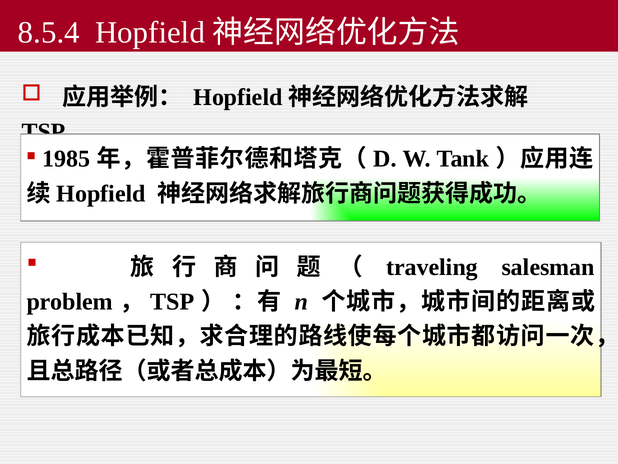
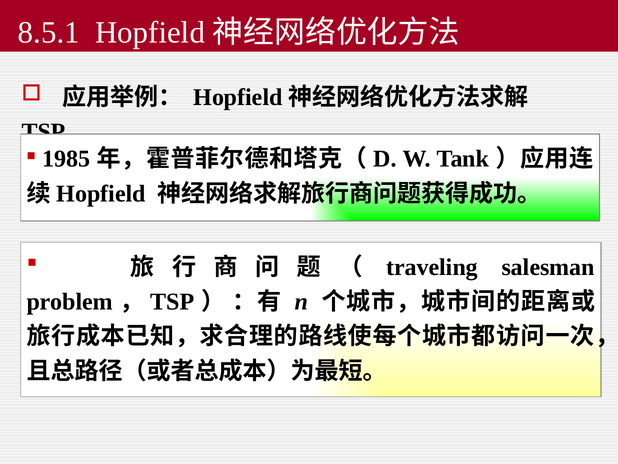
8.5.4: 8.5.4 -> 8.5.1
